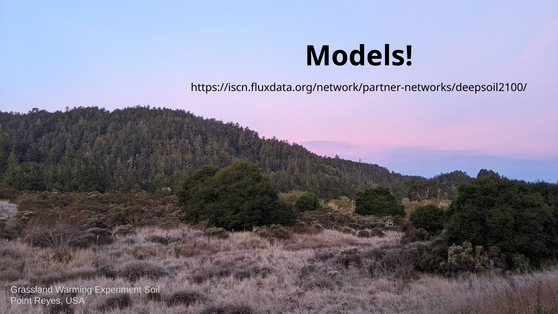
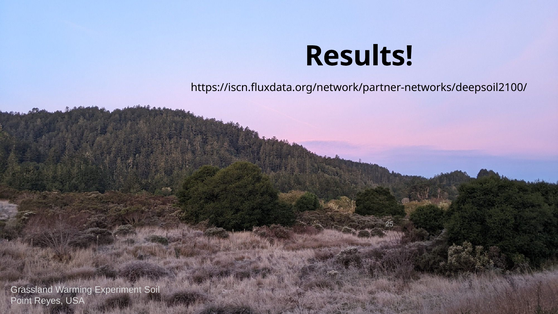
Models: Models -> Results
